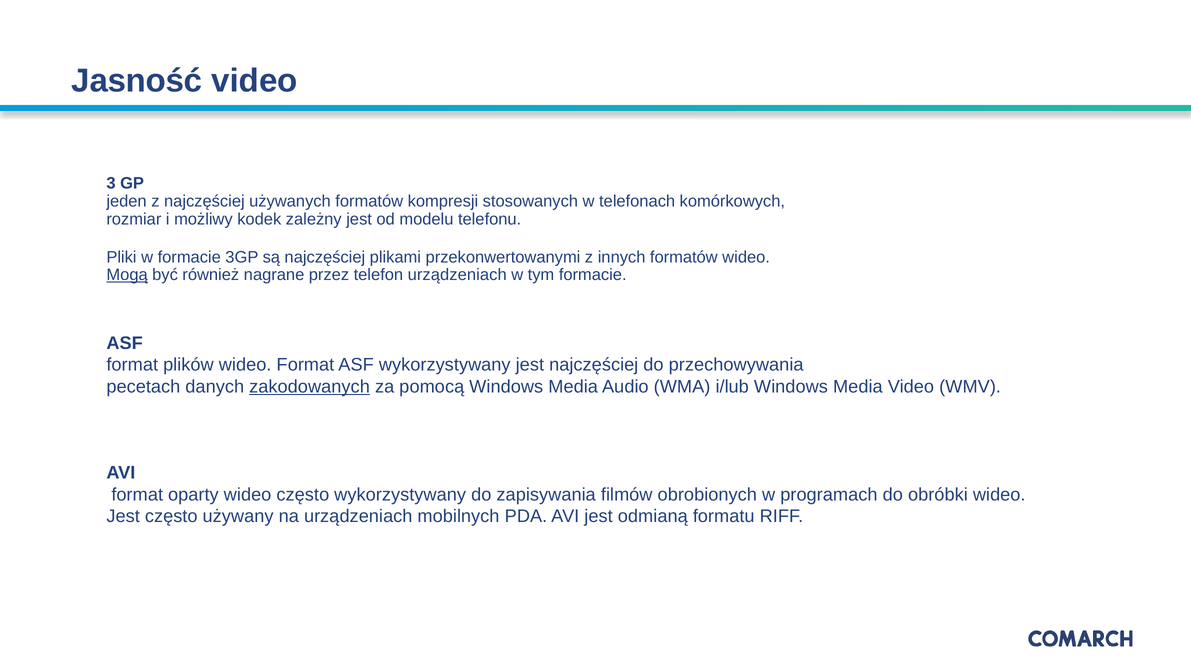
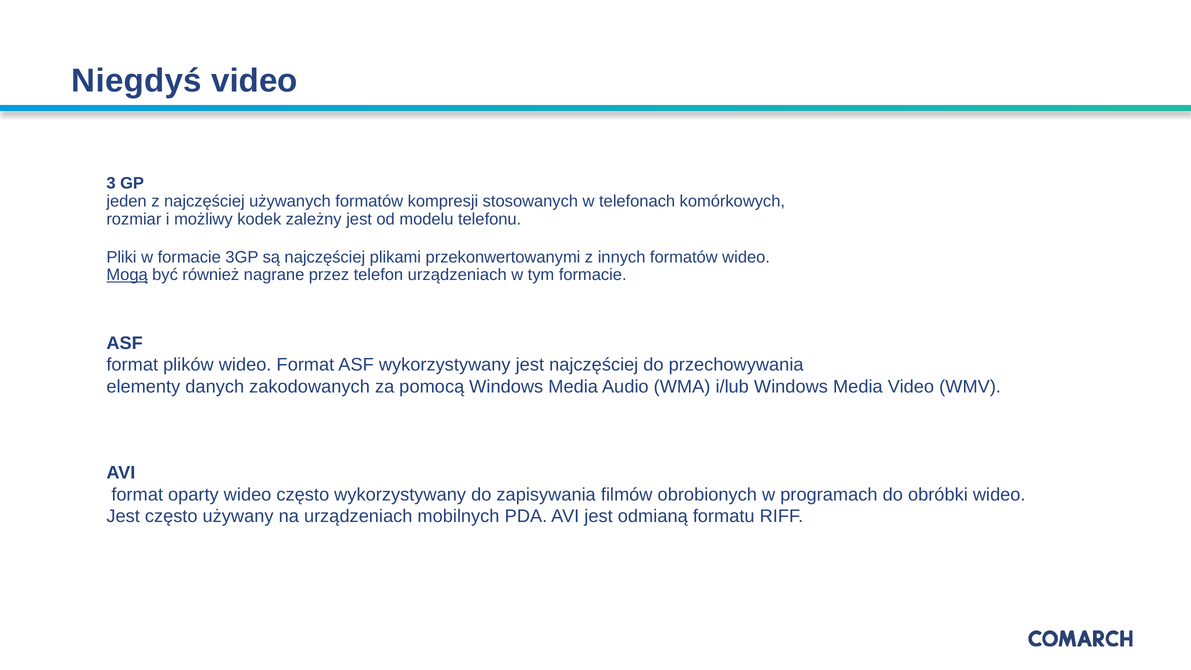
Jasność: Jasność -> Niegdyś
pecetach: pecetach -> elementy
zakodowanych underline: present -> none
